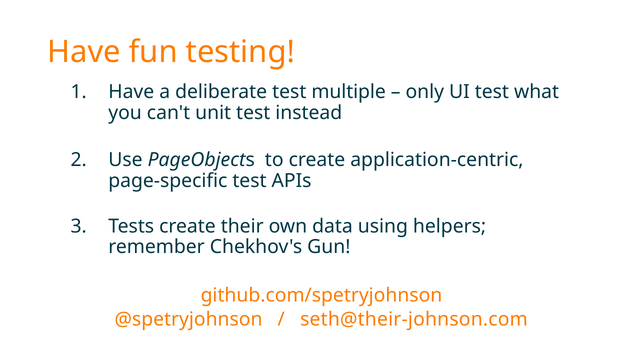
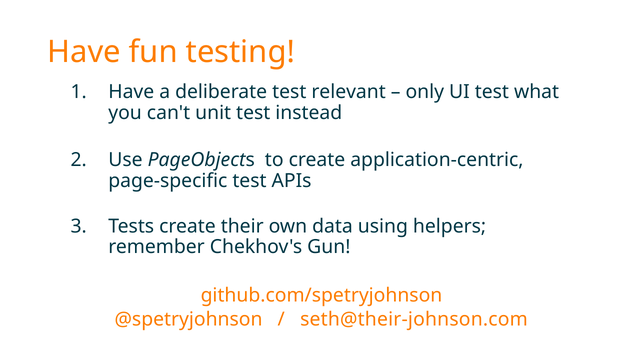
multiple: multiple -> relevant
